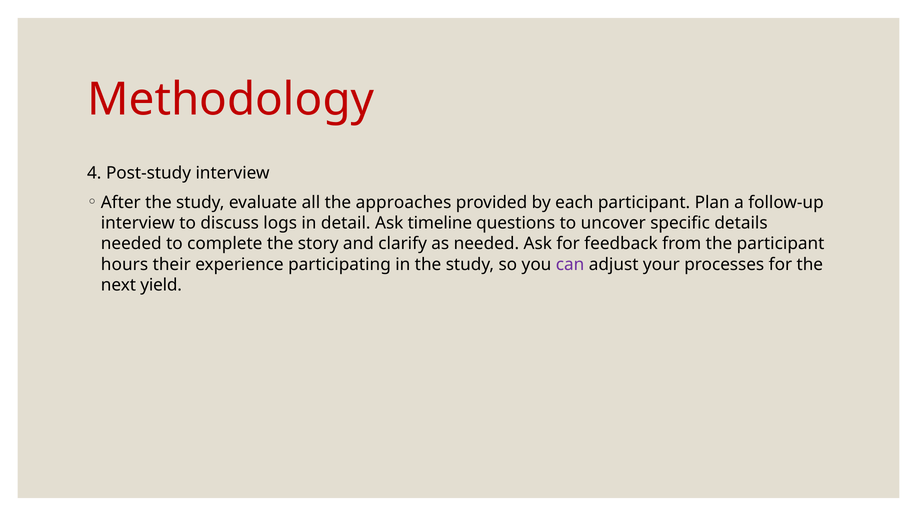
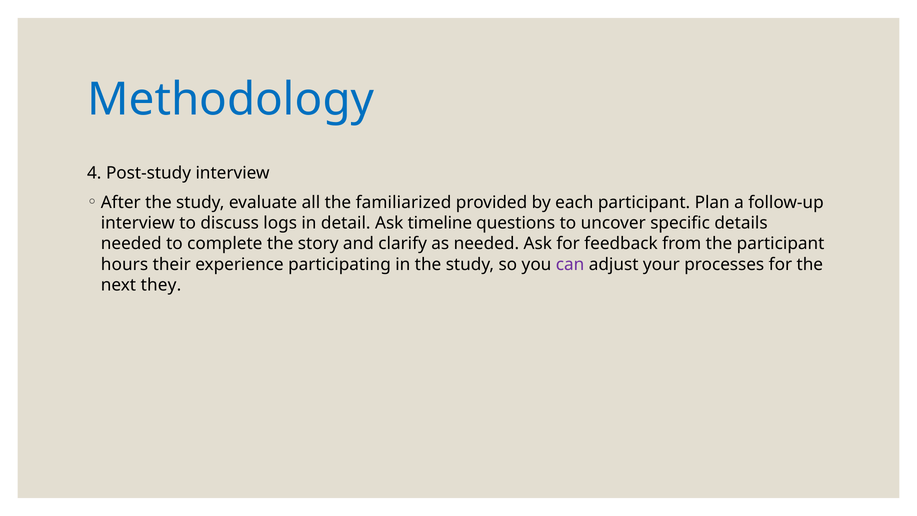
Methodology colour: red -> blue
approaches: approaches -> familiarized
yield: yield -> they
